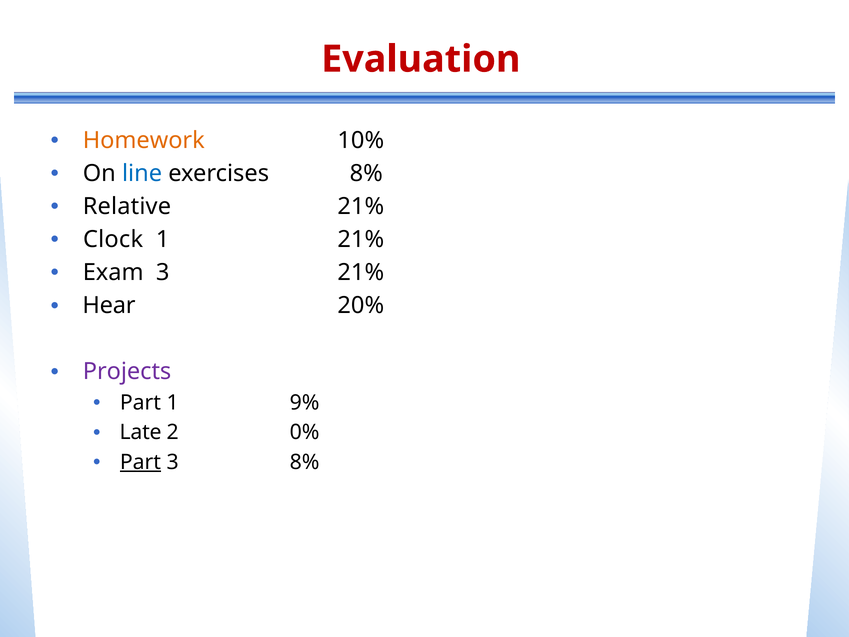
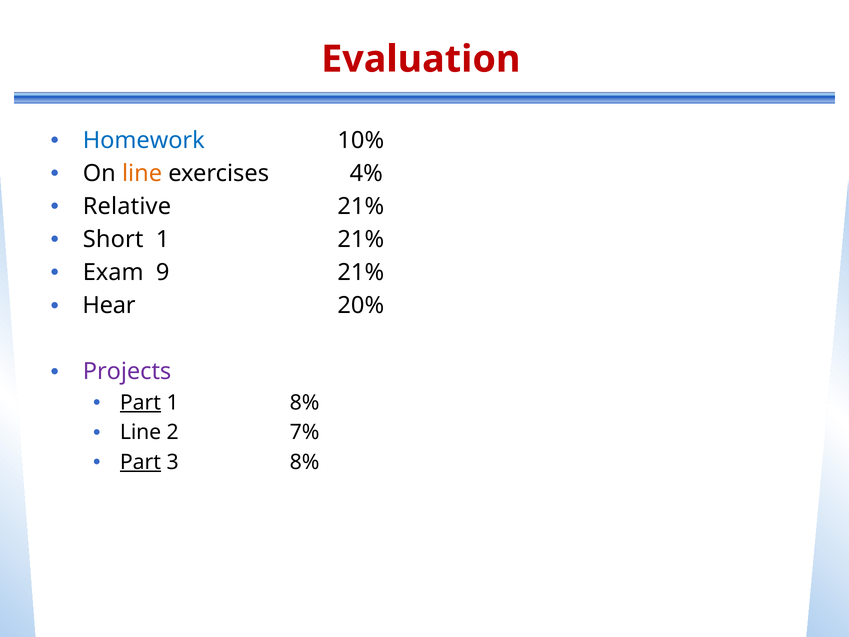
Homework colour: orange -> blue
line at (142, 173) colour: blue -> orange
exercises 8%: 8% -> 4%
Clock: Clock -> Short
Exam 3: 3 -> 9
Part at (140, 402) underline: none -> present
1 9%: 9% -> 8%
Late at (141, 432): Late -> Line
0%: 0% -> 7%
